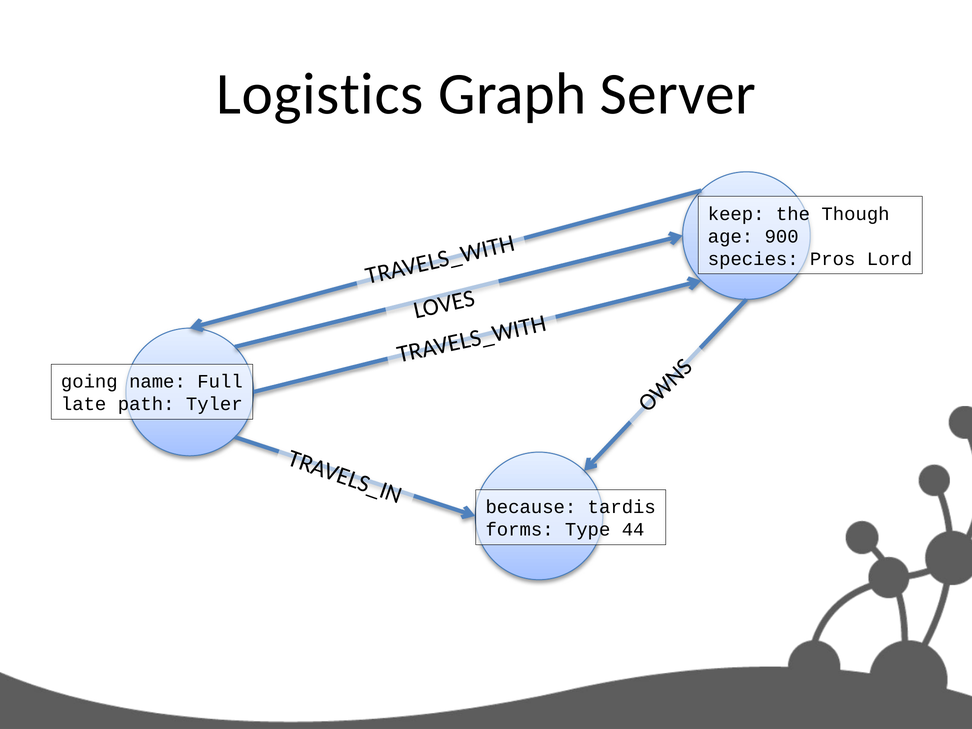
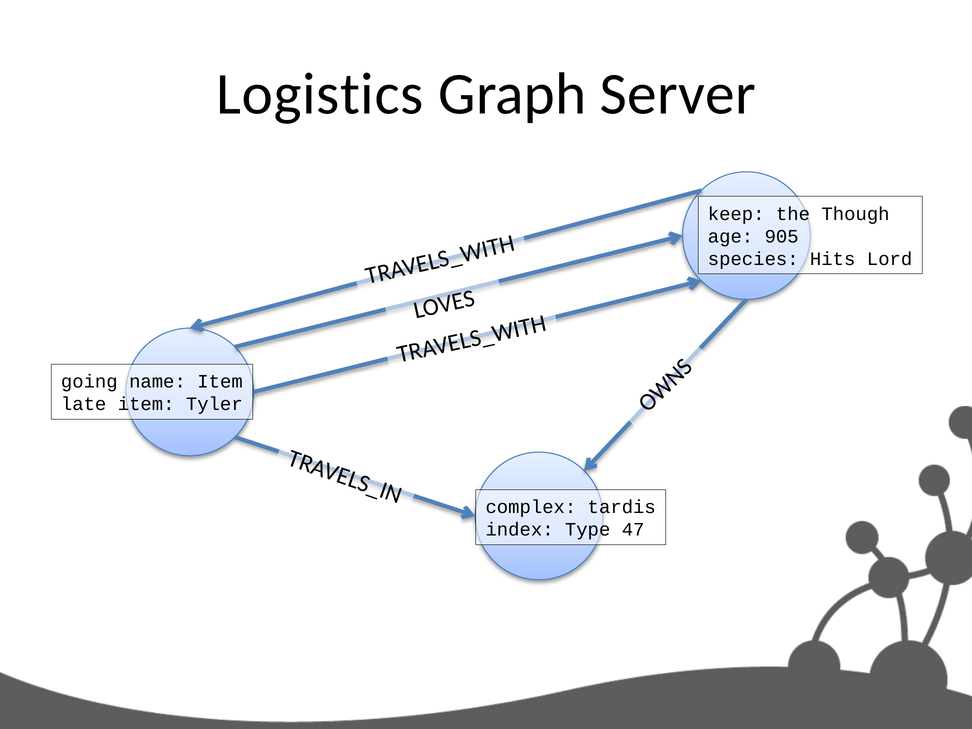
900: 900 -> 905
Pros: Pros -> Hits
name Full: Full -> Item
late path: path -> item
because: because -> complex
forms: forms -> index
44: 44 -> 47
